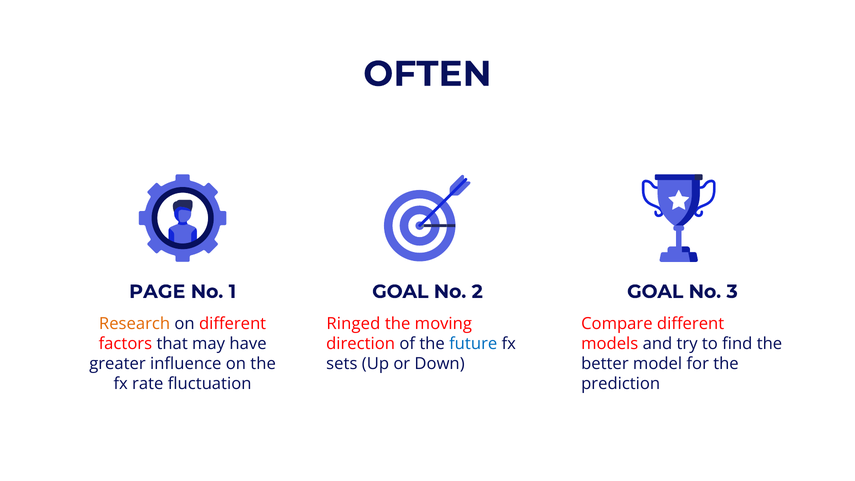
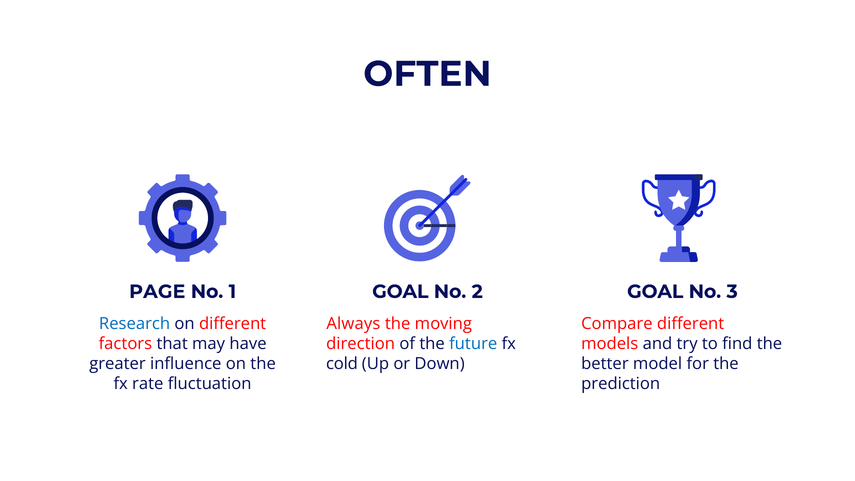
Research colour: orange -> blue
Ringed: Ringed -> Always
sets: sets -> cold
